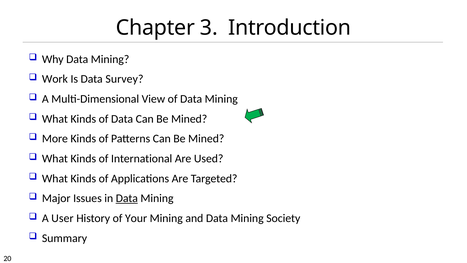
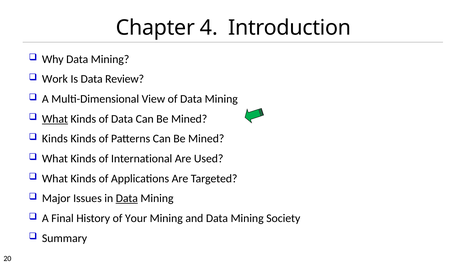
3: 3 -> 4
Survey: Survey -> Review
What at (55, 119) underline: none -> present
More at (55, 139): More -> Kinds
User: User -> Final
